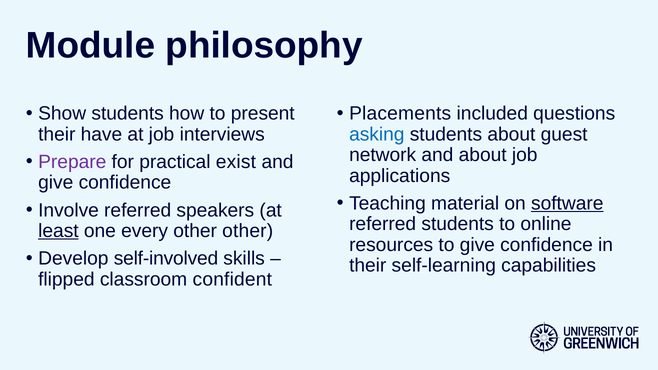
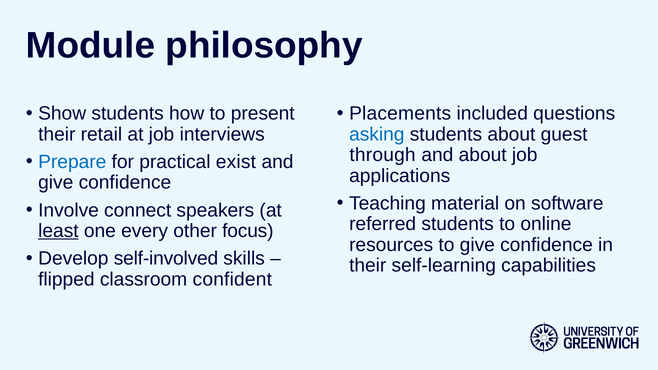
have: have -> retail
network: network -> through
Prepare colour: purple -> blue
software underline: present -> none
Involve referred: referred -> connect
other other: other -> focus
